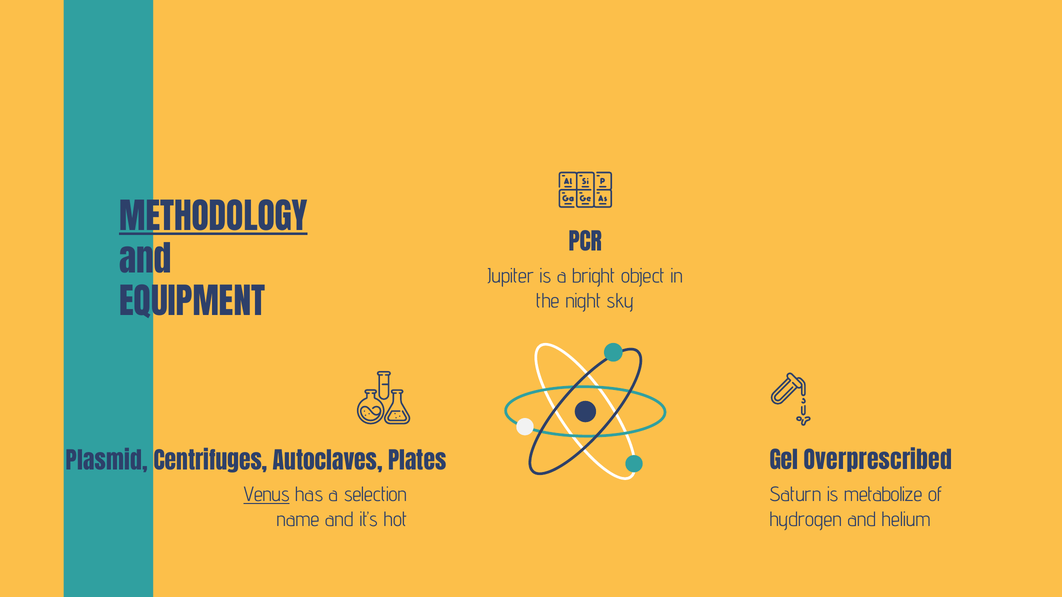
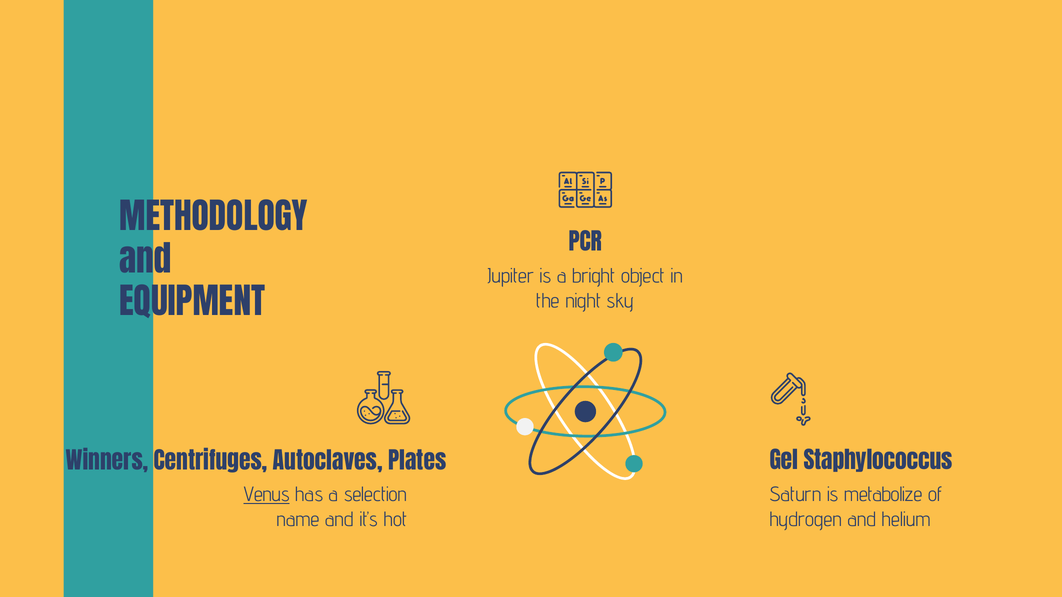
METHODOLOGY underline: present -> none
Overprescribed: Overprescribed -> Staphylococcus
Plasmid: Plasmid -> Winners
